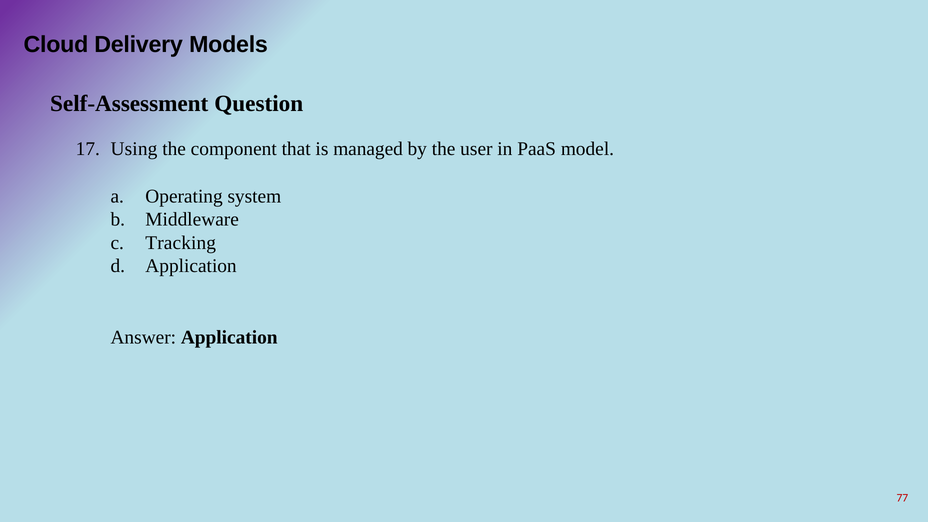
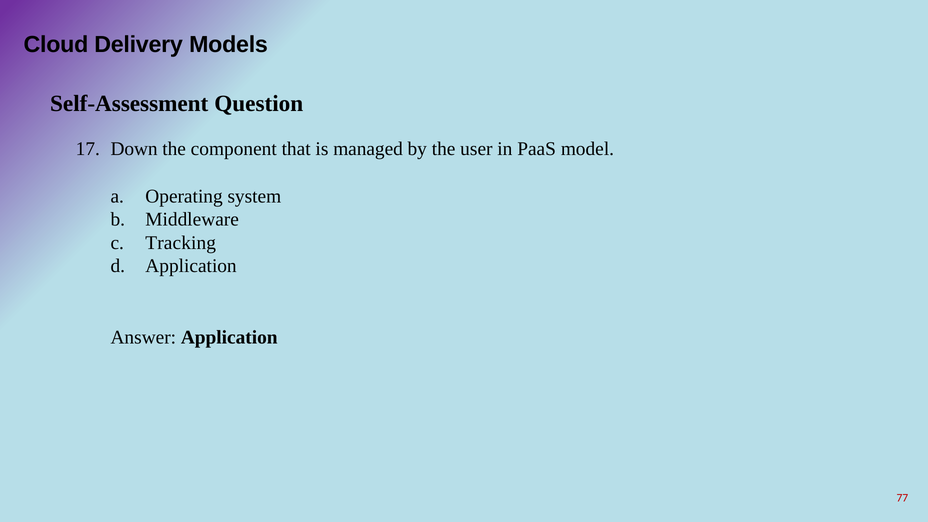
Using: Using -> Down
